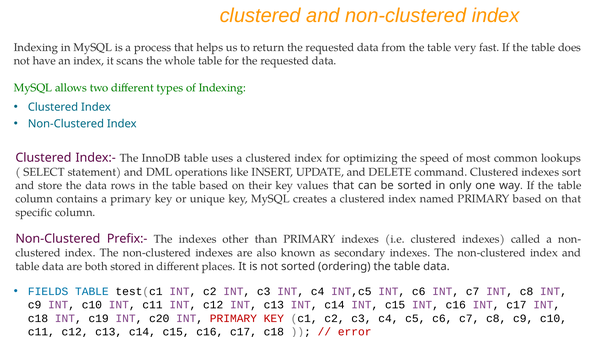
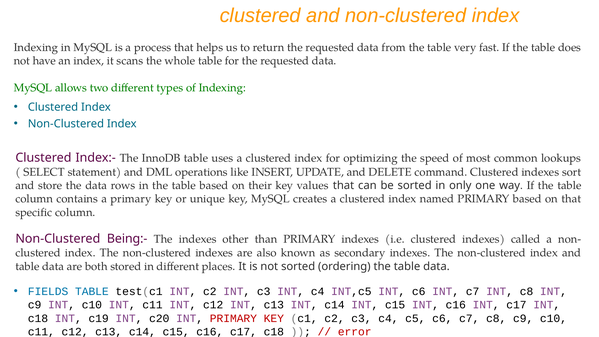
Prefix:-: Prefix:- -> Being:-
